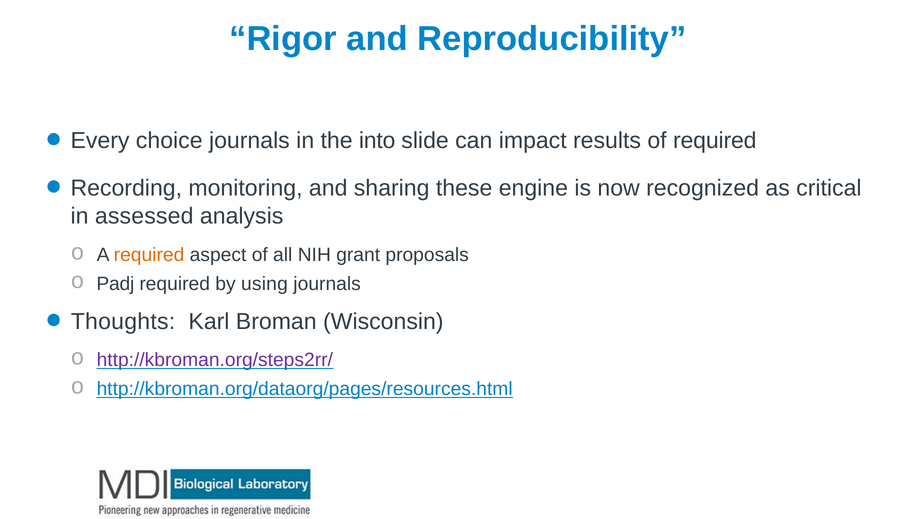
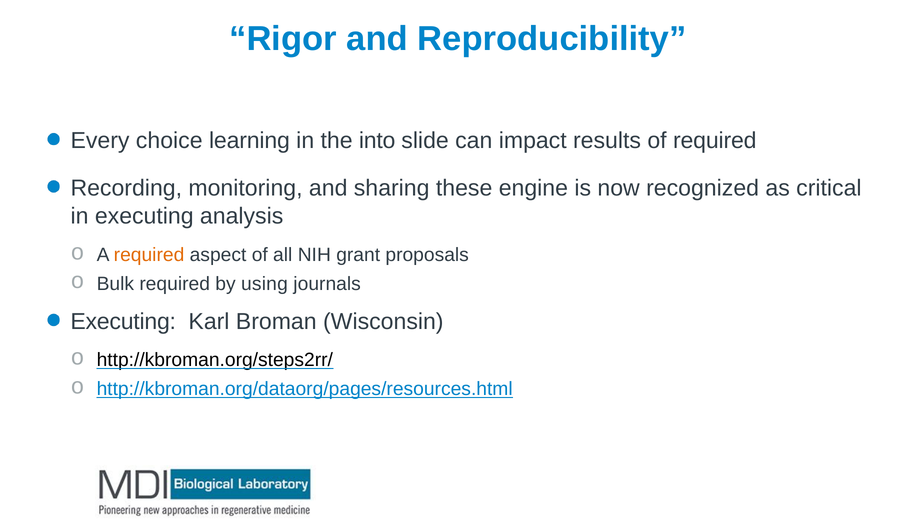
choice journals: journals -> learning
in assessed: assessed -> executing
Padj: Padj -> Bulk
Thoughts at (123, 322): Thoughts -> Executing
http://kbroman.org/steps2rr/ colour: purple -> black
